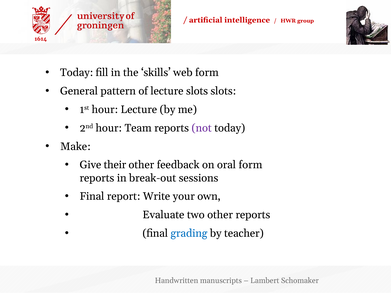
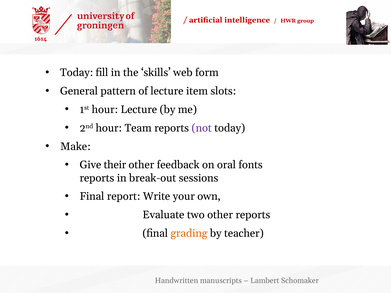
lecture slots: slots -> item
oral form: form -> fonts
grading colour: blue -> orange
